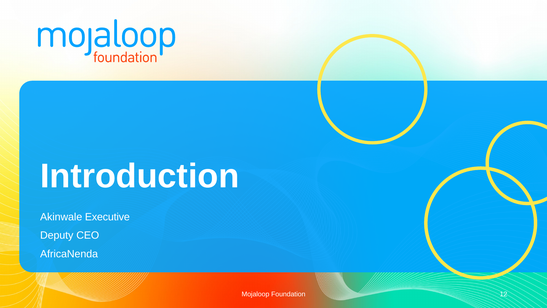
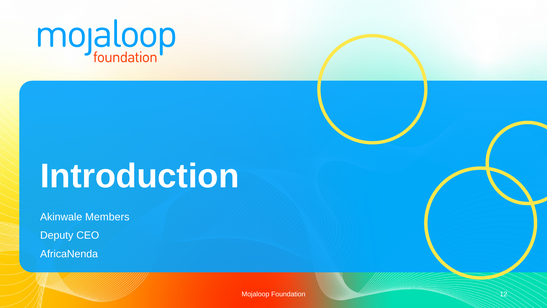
Executive: Executive -> Members
